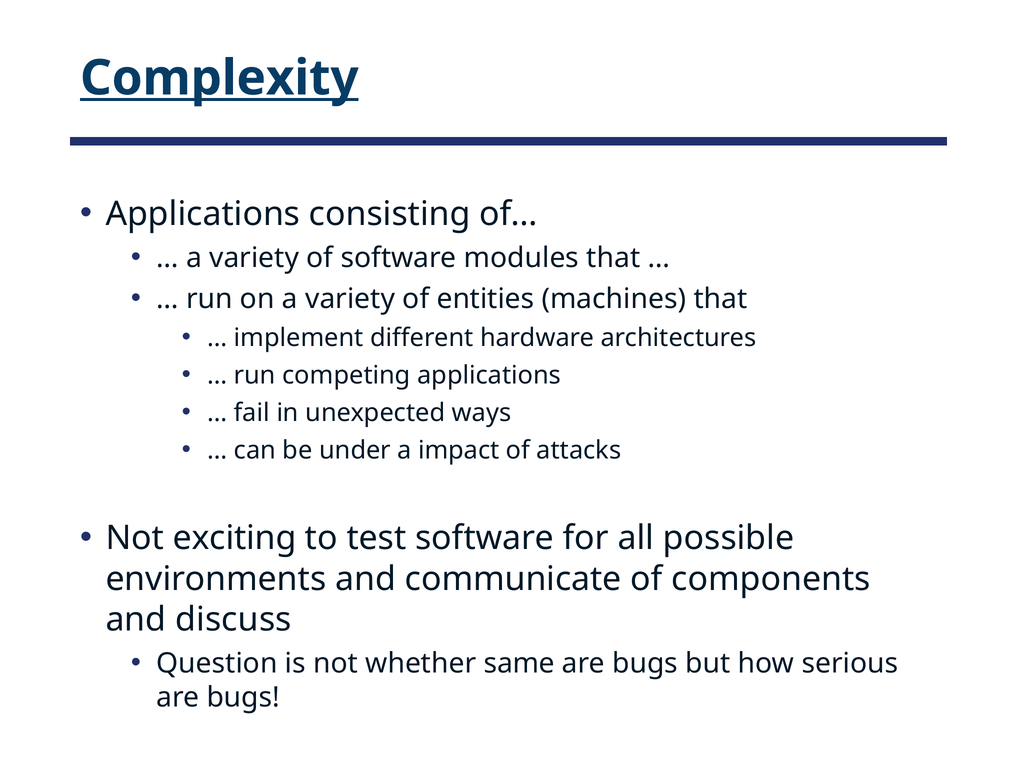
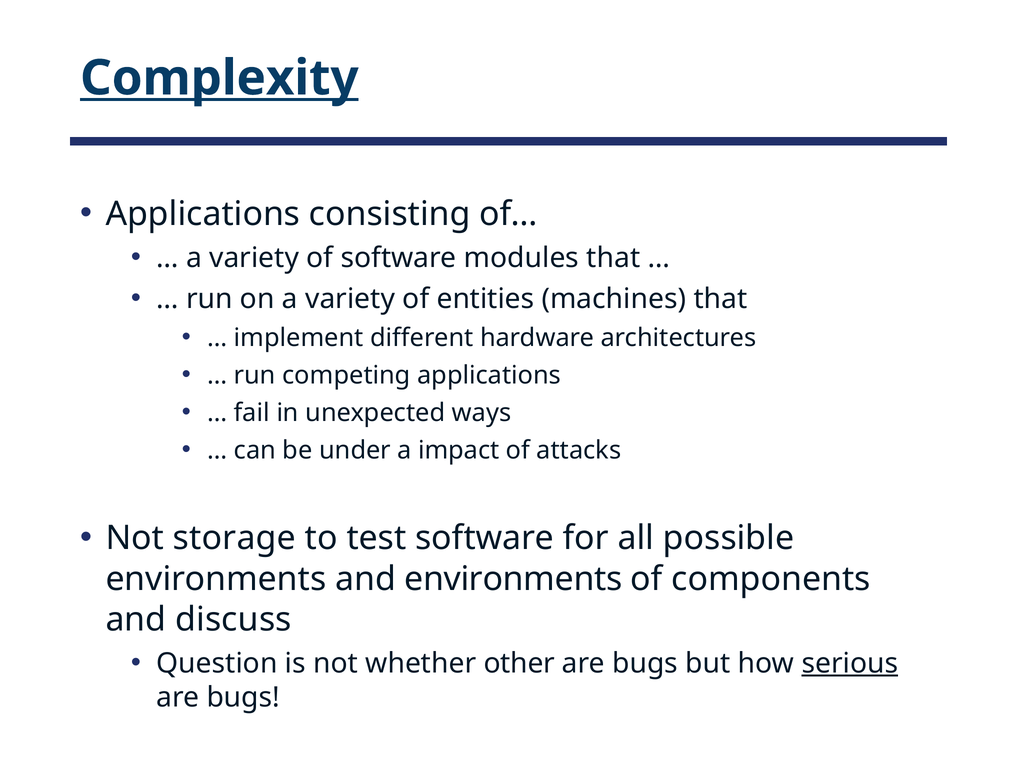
exciting: exciting -> storage
and communicate: communicate -> environments
same: same -> other
serious underline: none -> present
